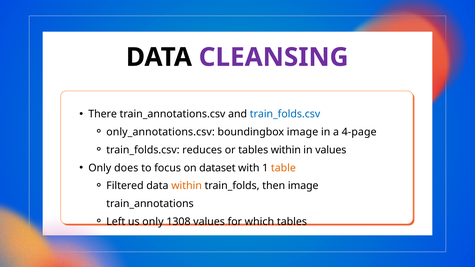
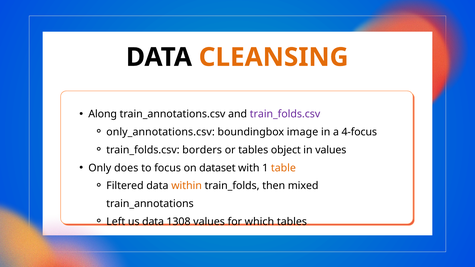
CLEANSING colour: purple -> orange
There: There -> Along
train_folds.csv at (285, 114) colour: blue -> purple
4-page: 4-page -> 4-focus
reduces: reduces -> borders
tables within: within -> object
then image: image -> mixed
us only: only -> data
